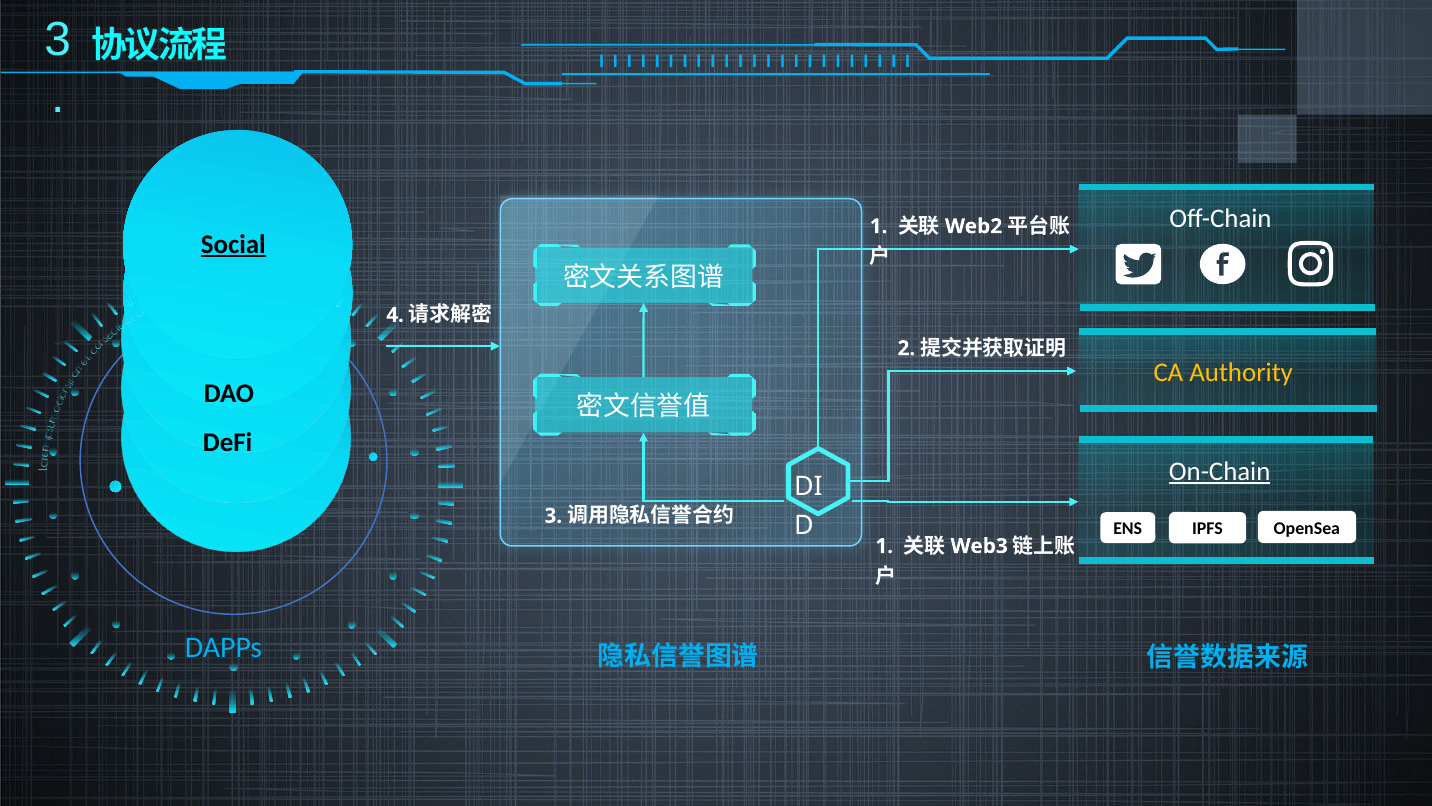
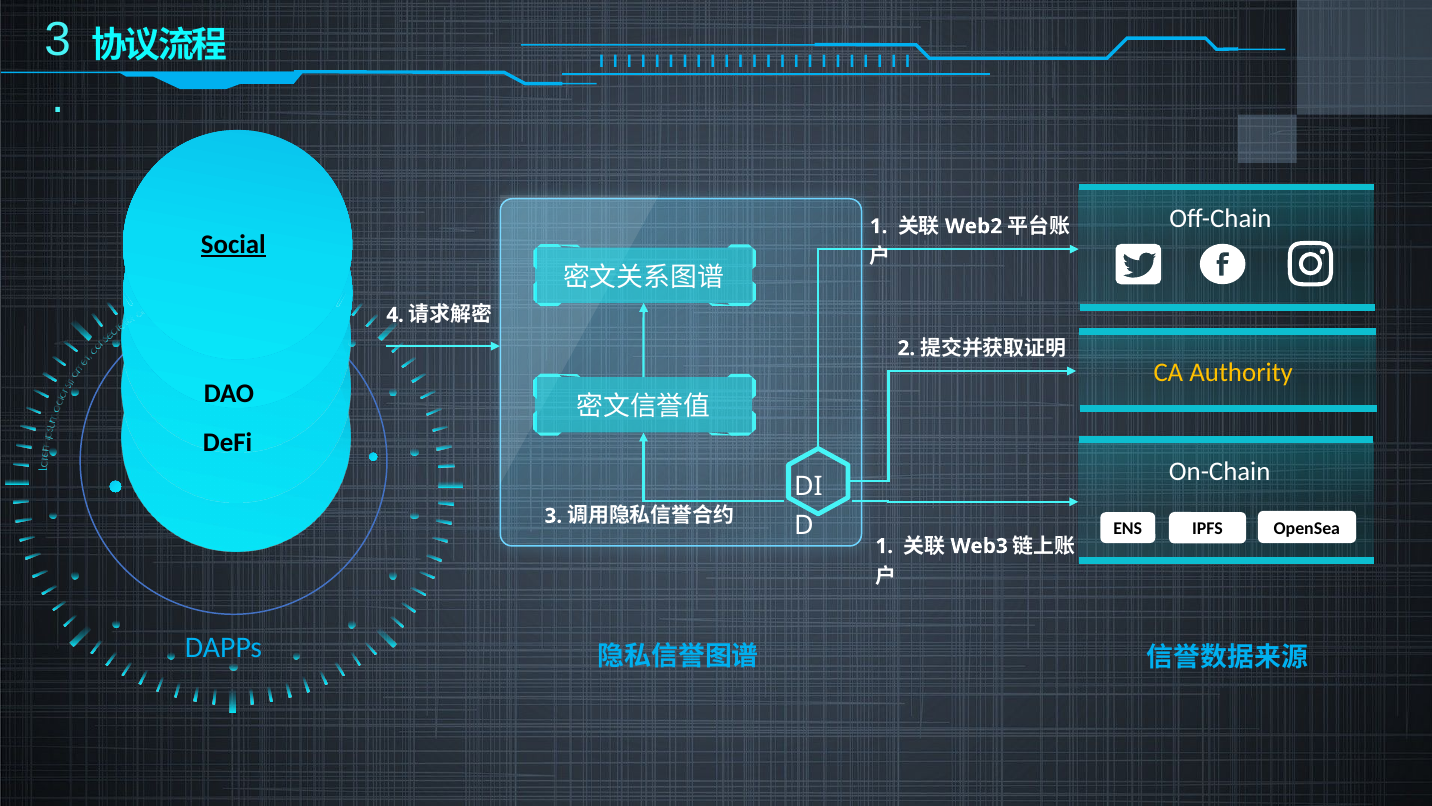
On-Chain underline: present -> none
